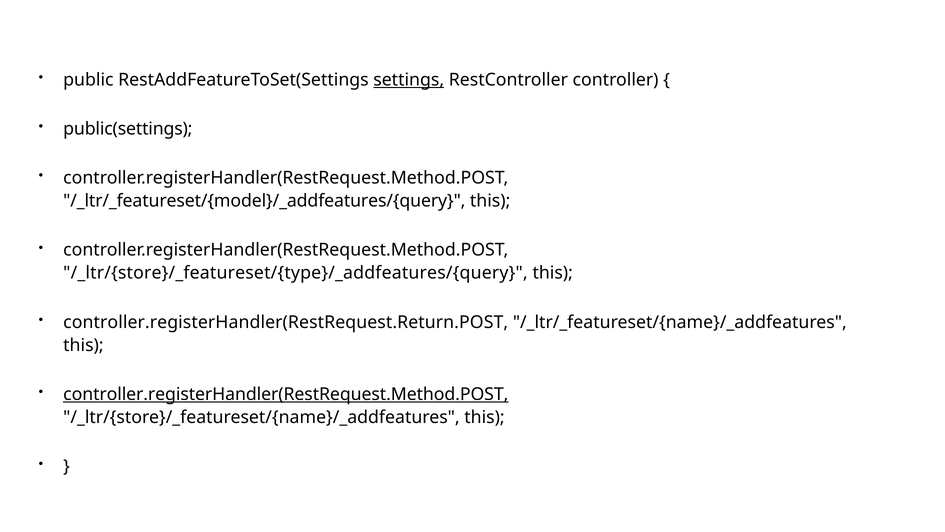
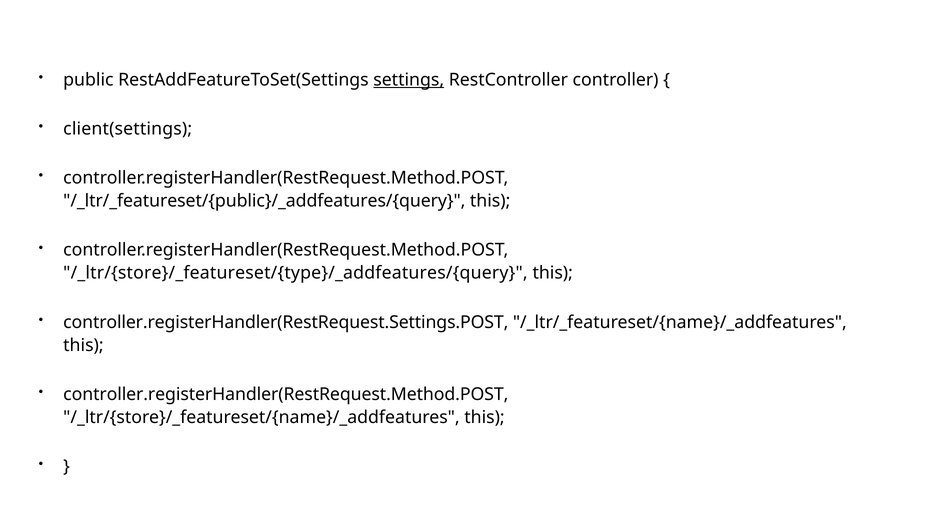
public(settings: public(settings -> client(settings
/_ltr/_featureset/{model}/_addfeatures/{query: /_ltr/_featureset/{model}/_addfeatures/{query -> /_ltr/_featureset/{public}/_addfeatures/{query
controller.registerHandler(RestRequest.Return.POST: controller.registerHandler(RestRequest.Return.POST -> controller.registerHandler(RestRequest.Settings.POST
controller.registerHandler(RestRequest.Method.POST at (286, 394) underline: present -> none
